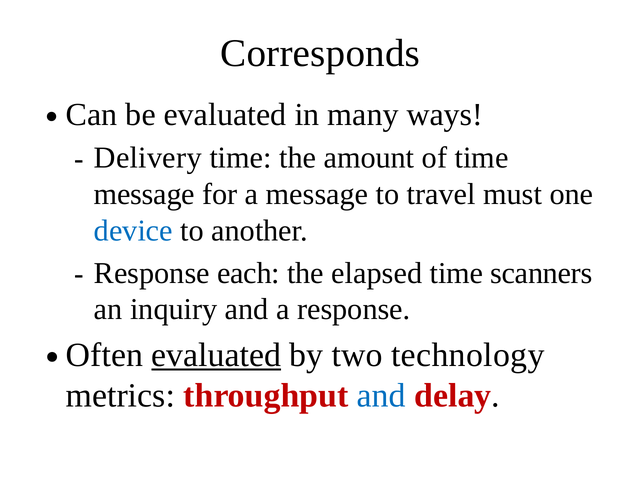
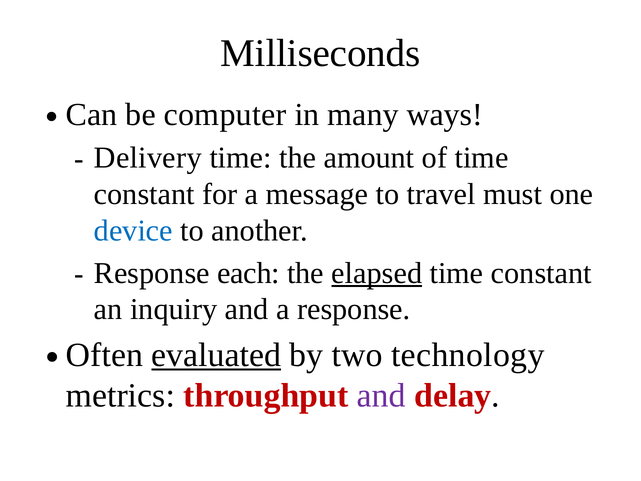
Corresponds: Corresponds -> Milliseconds
be evaluated: evaluated -> computer
message at (144, 194): message -> constant
elapsed underline: none -> present
scanners at (541, 273): scanners -> constant
and at (381, 395) colour: blue -> purple
